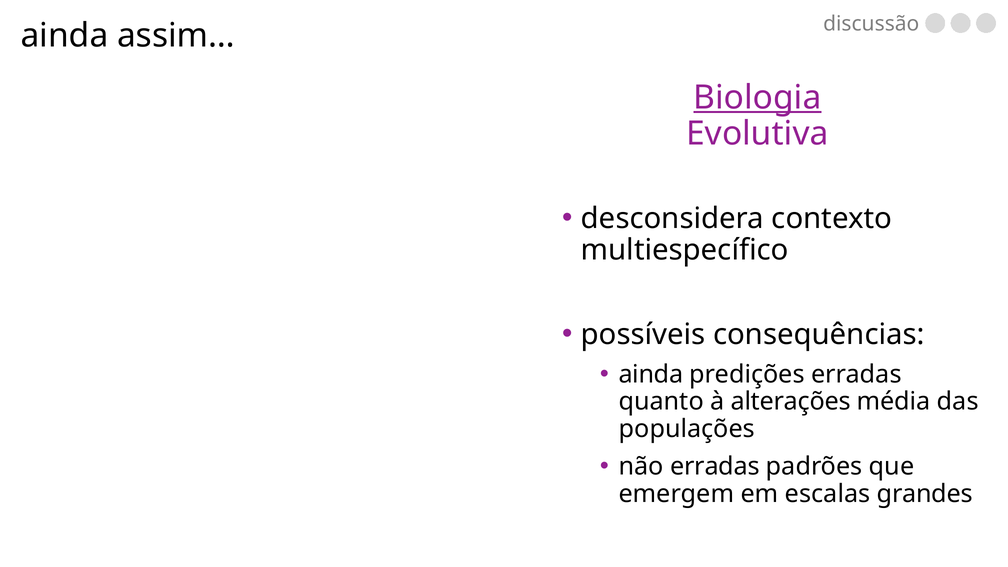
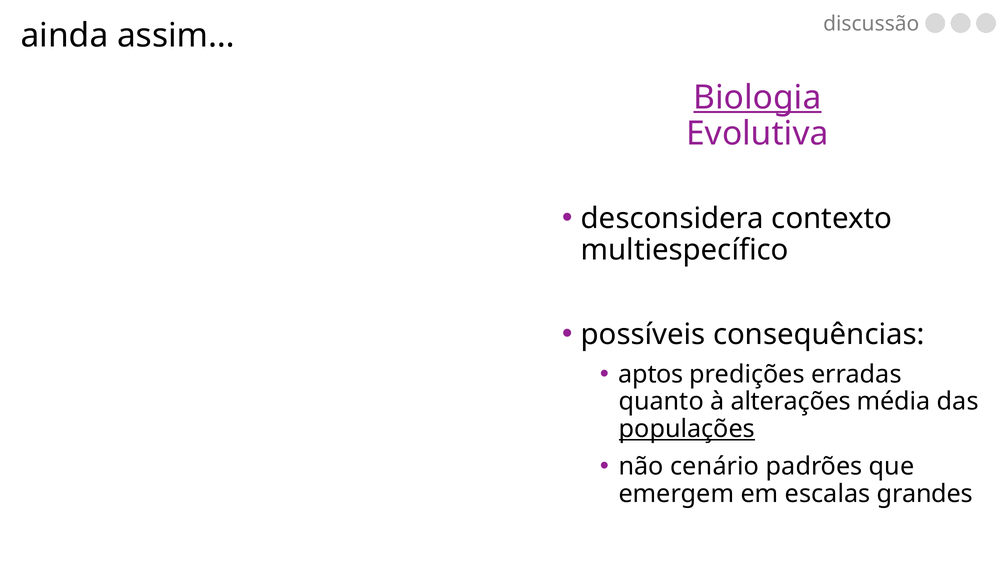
ainda at (651, 374): ainda -> aptos
populações underline: none -> present
não erradas: erradas -> cenário
